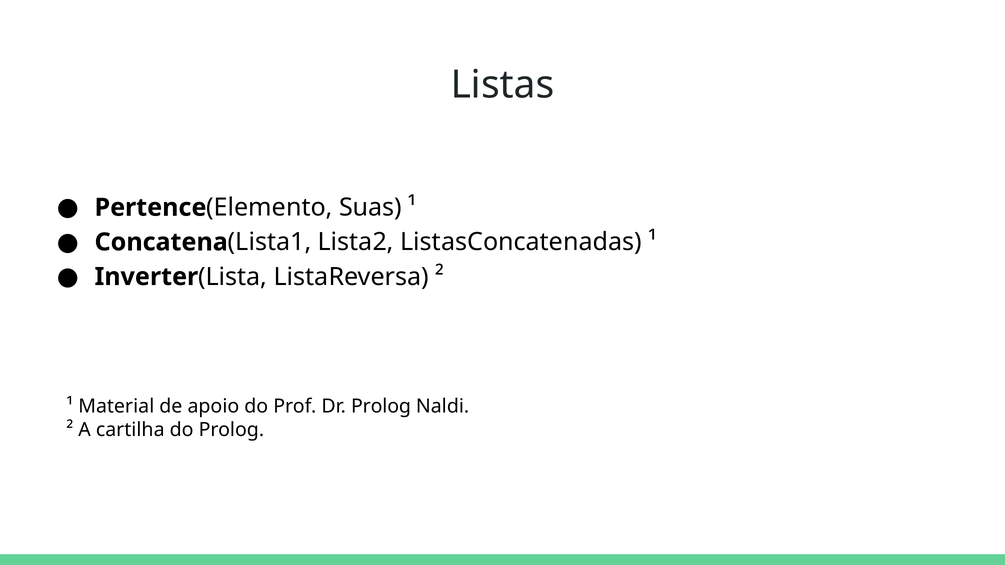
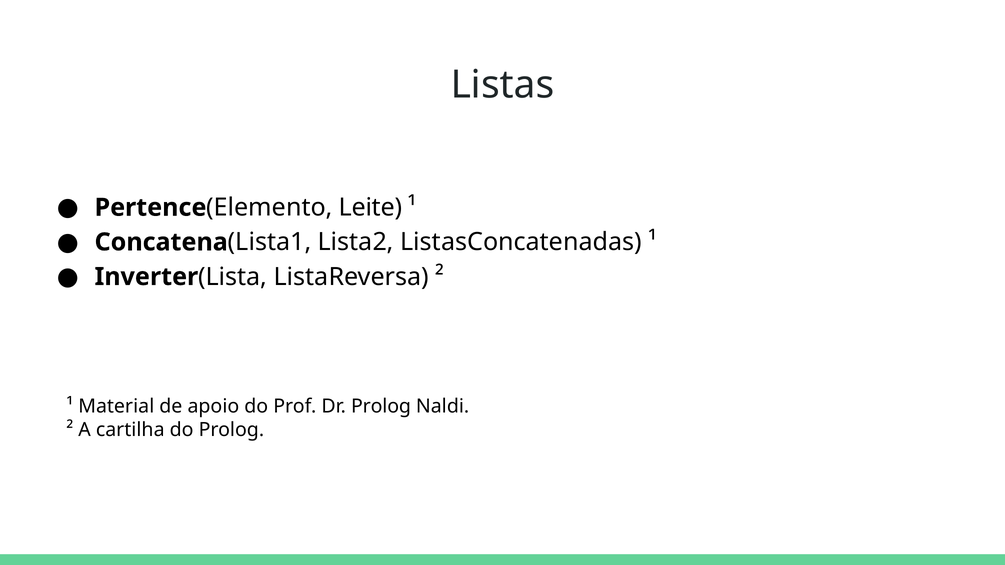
Suas: Suas -> Leite
